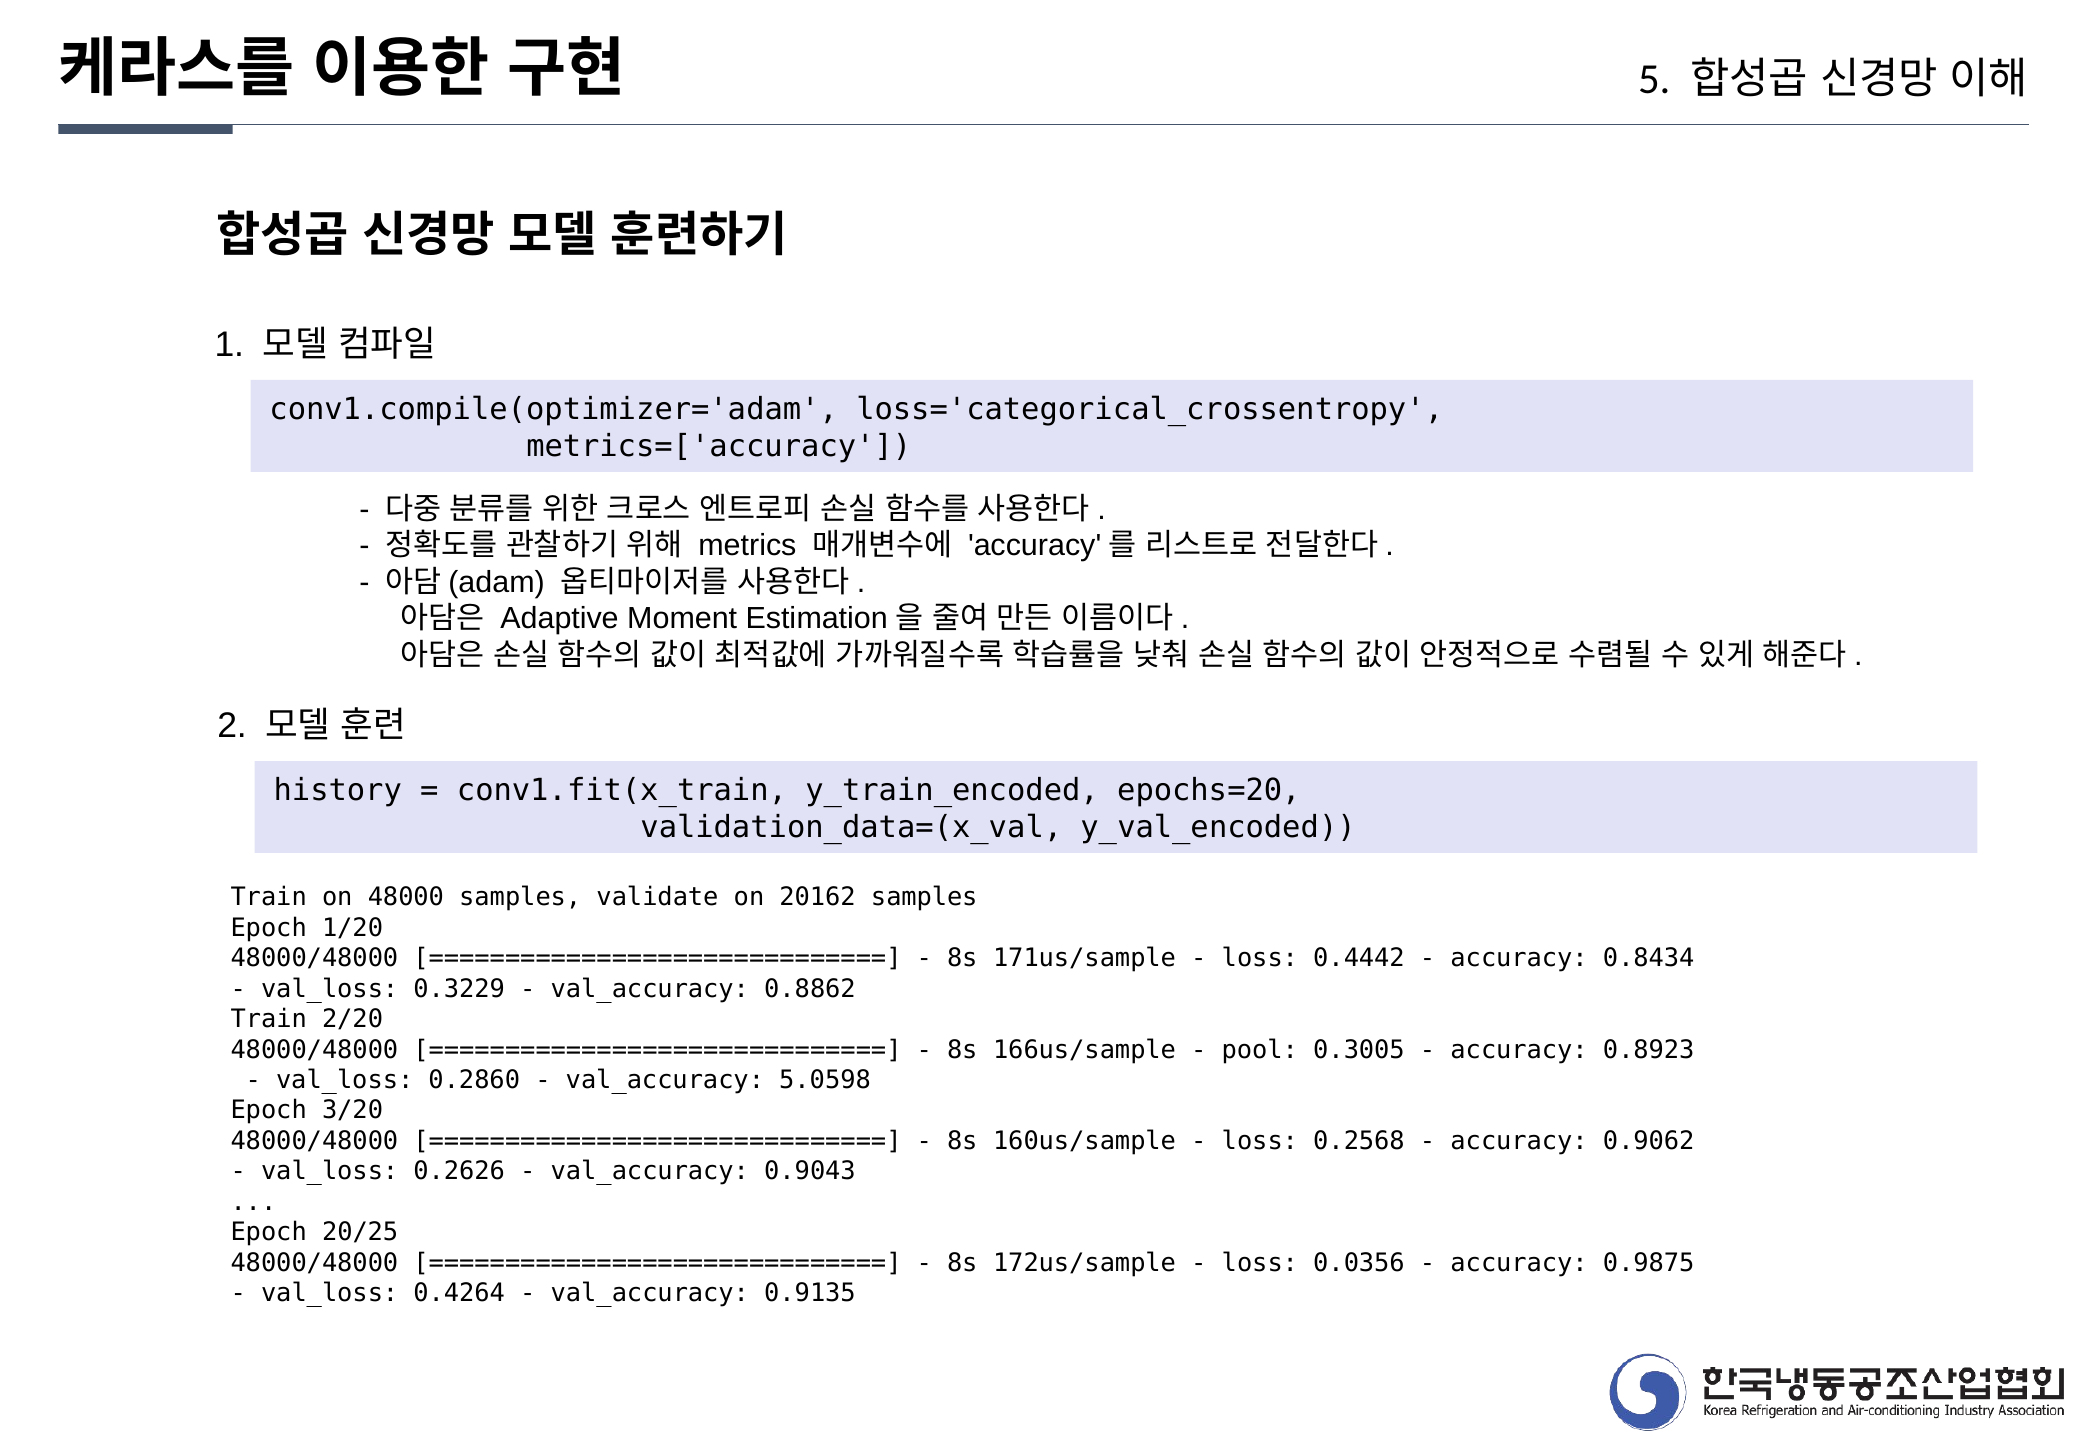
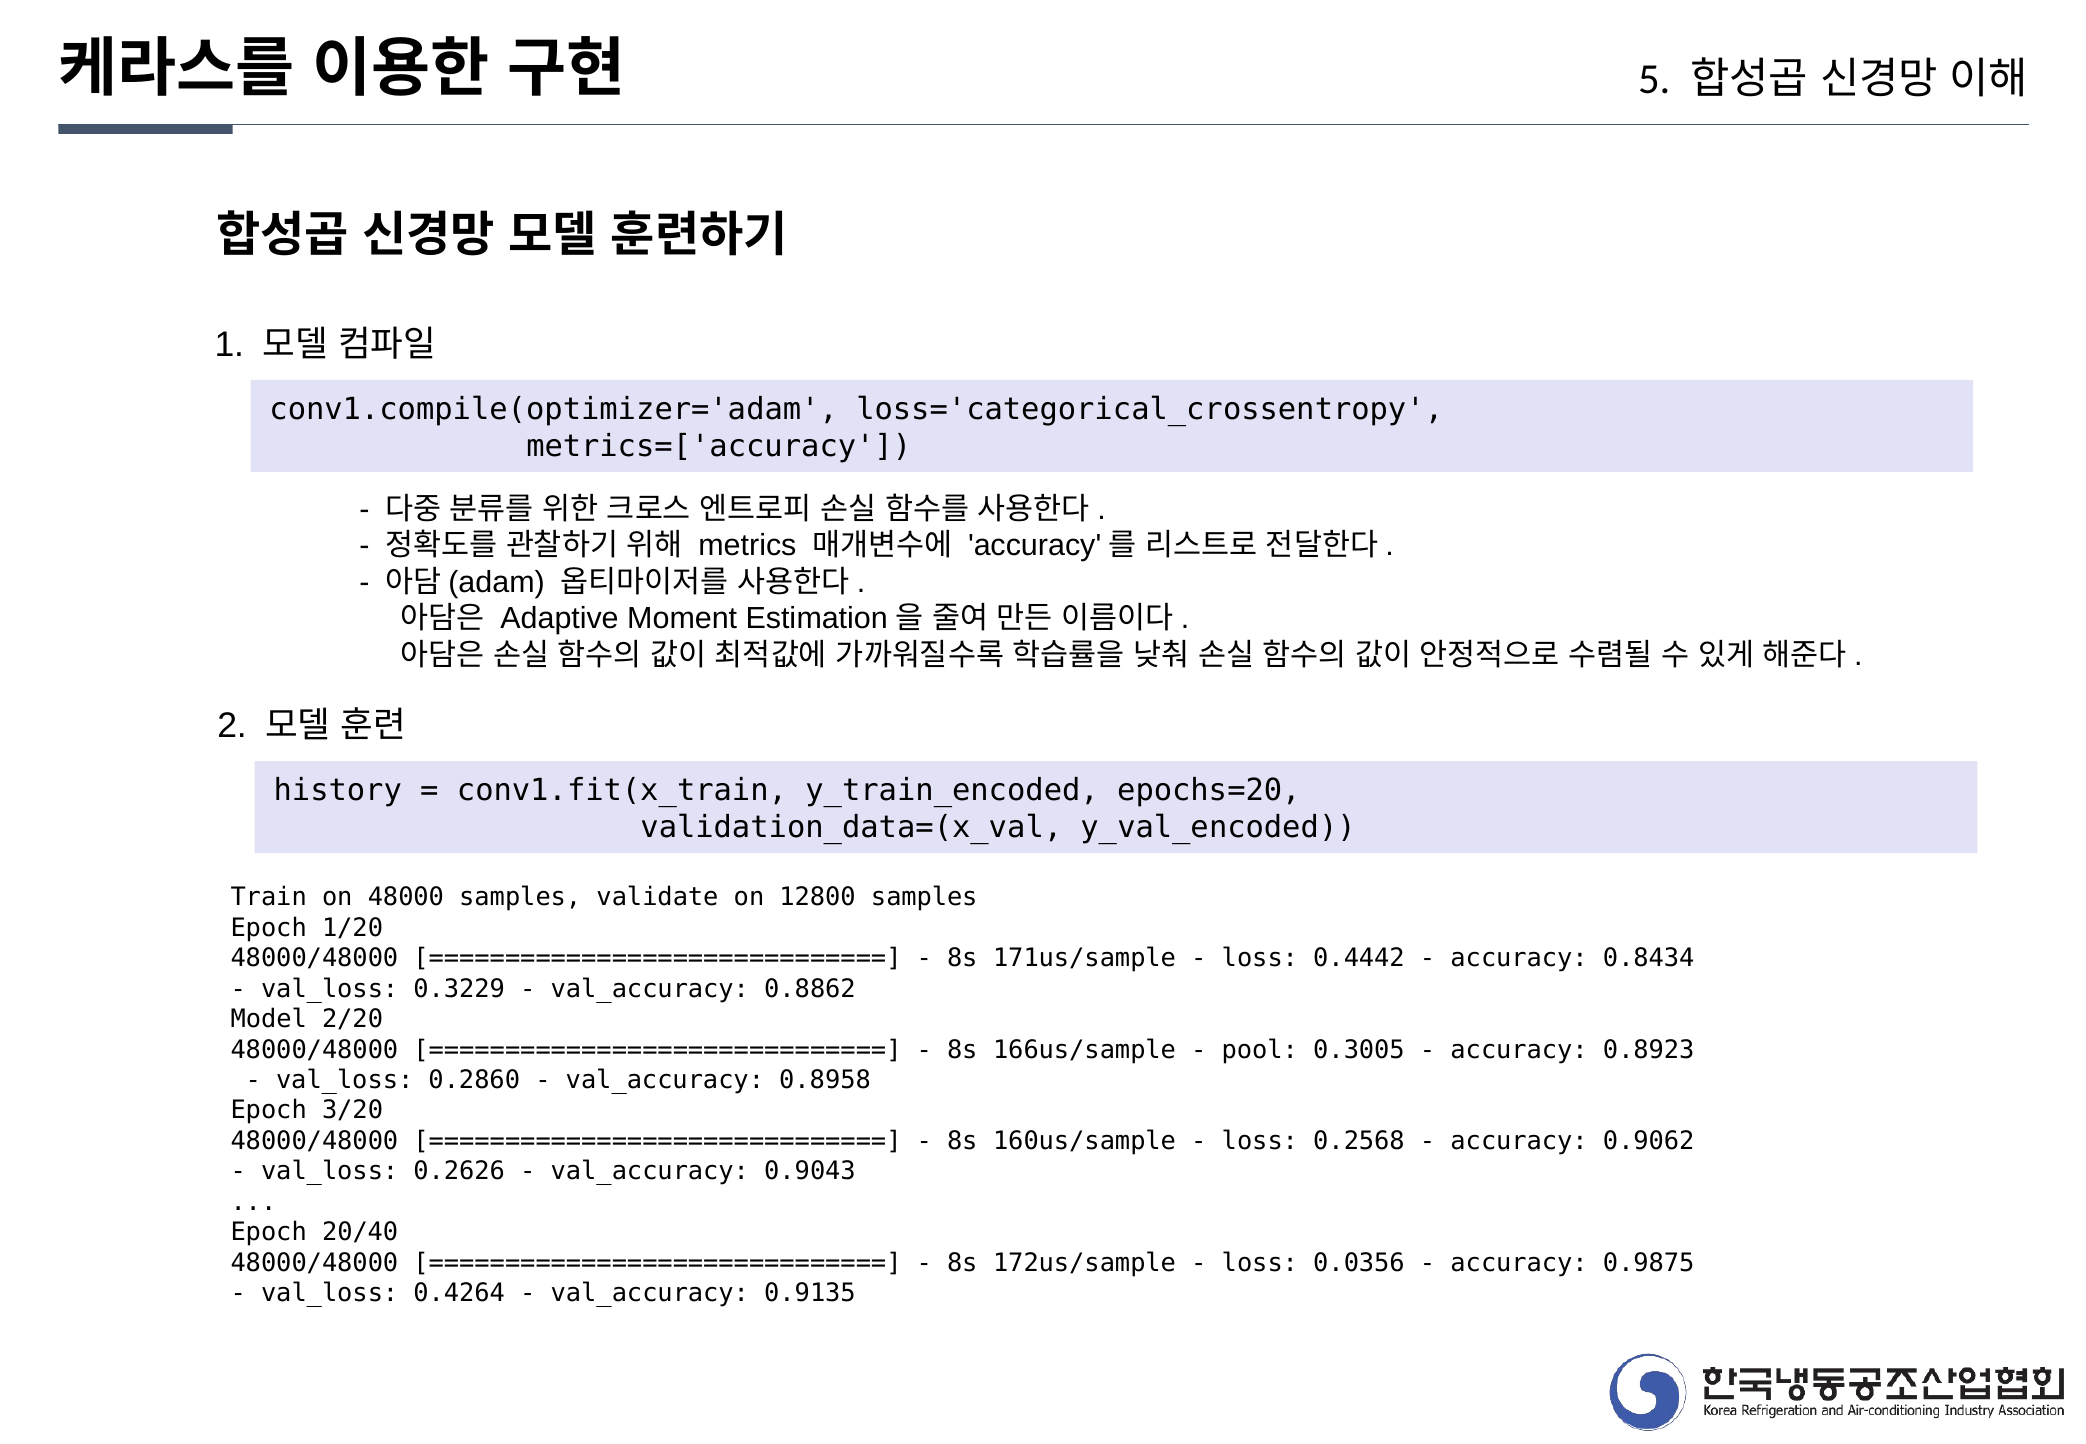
20162: 20162 -> 12800
Train at (269, 1019): Train -> Model
5.0598: 5.0598 -> 0.8958
20/25: 20/25 -> 20/40
